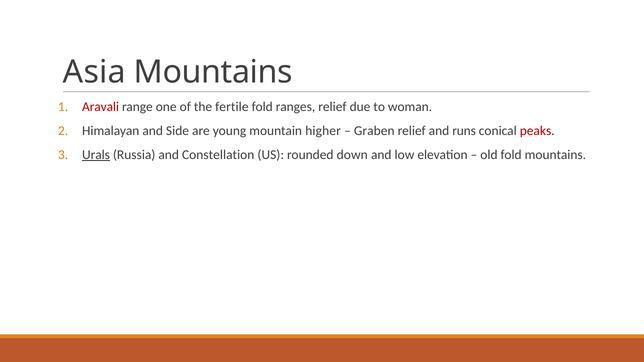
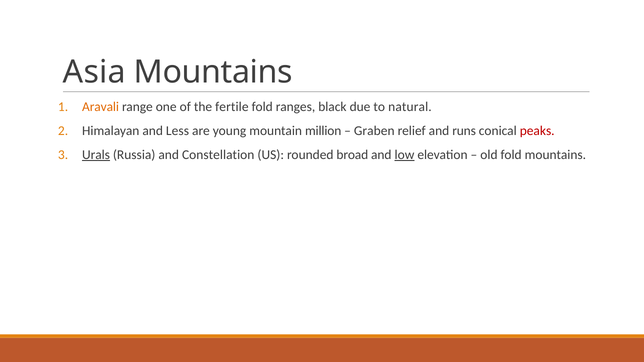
Aravali colour: red -> orange
ranges relief: relief -> black
woman: woman -> natural
Side: Side -> Less
higher: higher -> million
down: down -> broad
low underline: none -> present
